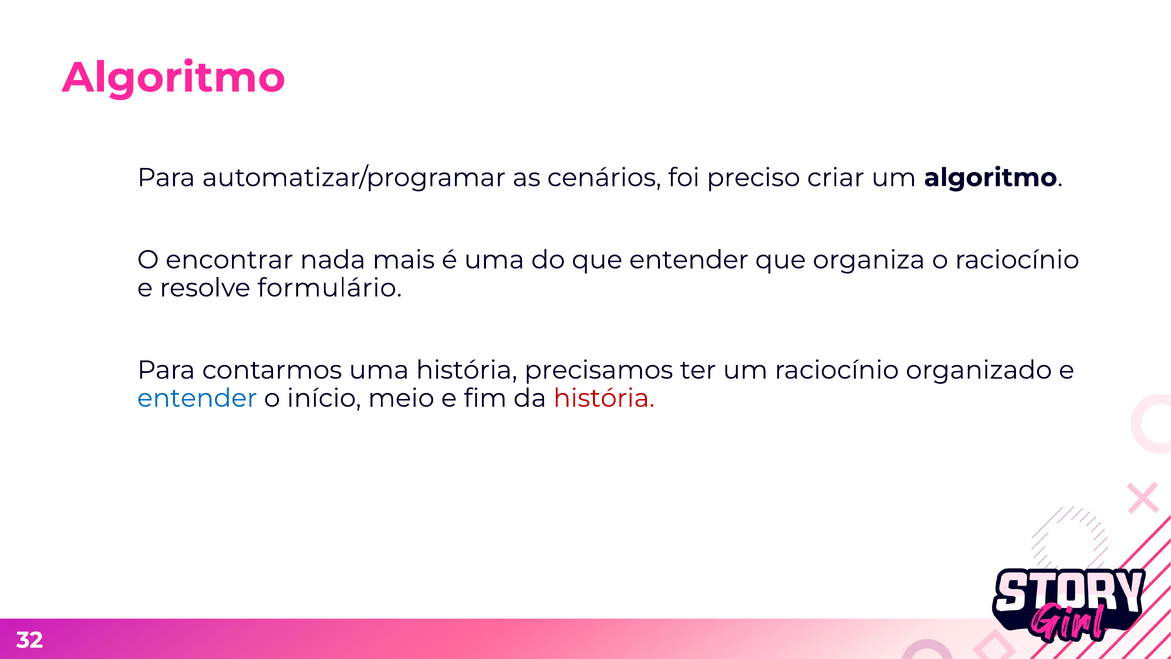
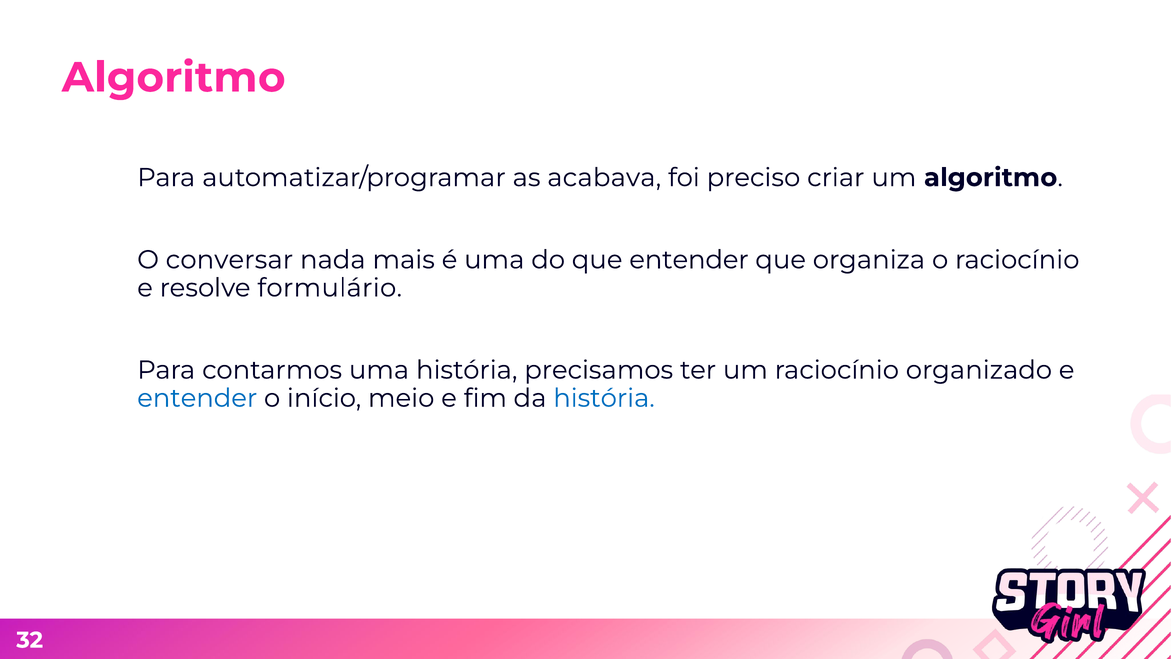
cenários: cenários -> acabava
encontrar: encontrar -> conversar
história at (604, 398) colour: red -> blue
